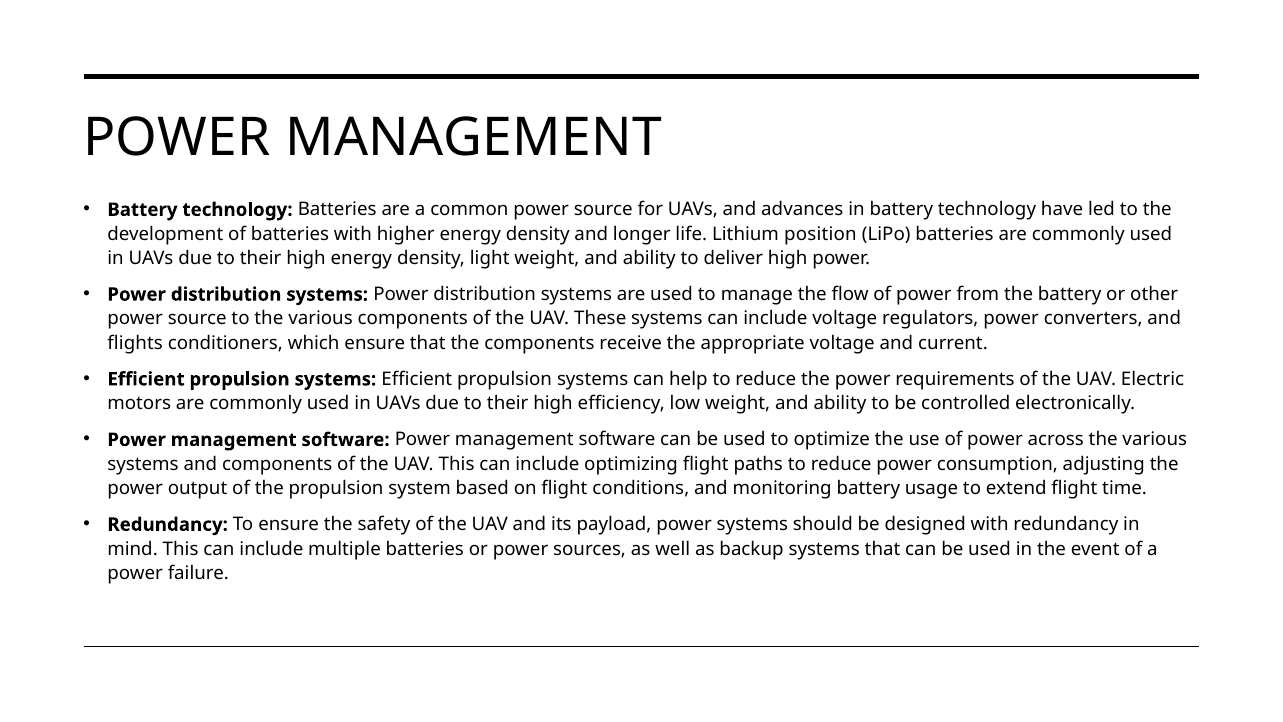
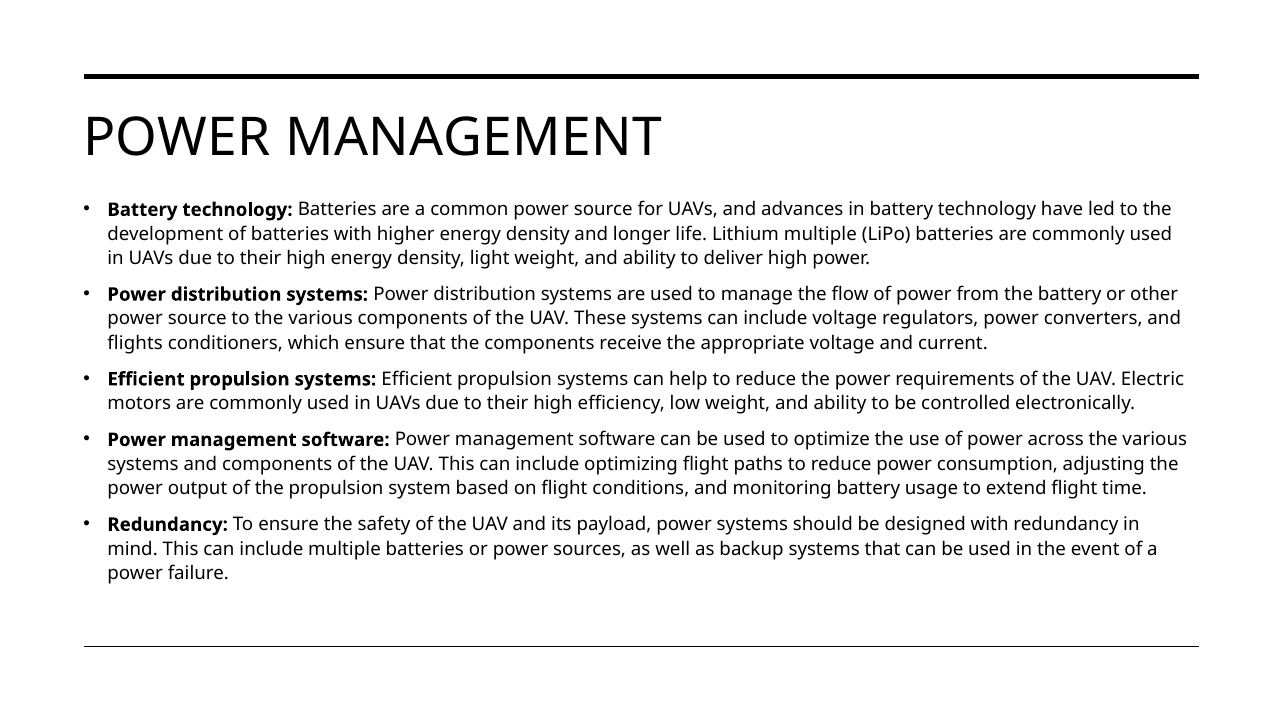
Lithium position: position -> multiple
